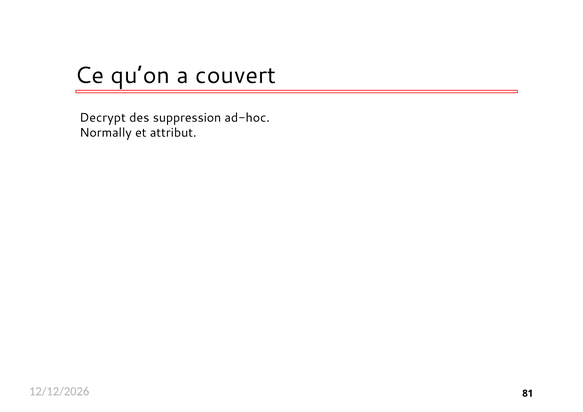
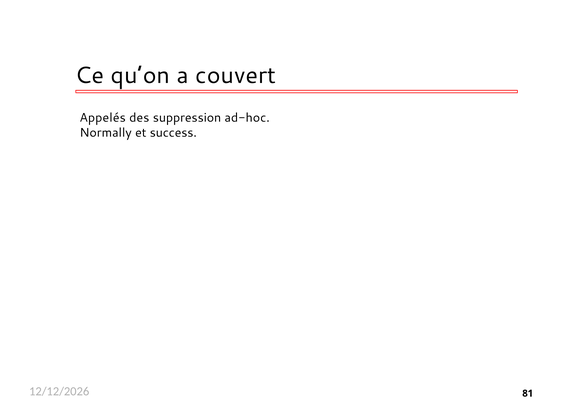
Decrypt: Decrypt -> Appelés
attribut: attribut -> success
